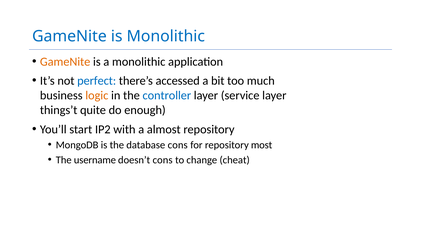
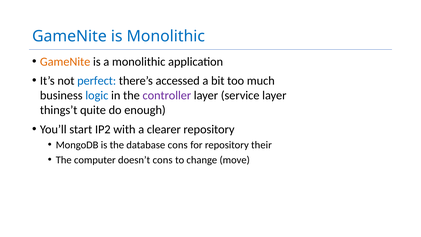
logic colour: orange -> blue
controller colour: blue -> purple
almost: almost -> clearer
most: most -> their
username: username -> computer
cheat: cheat -> move
